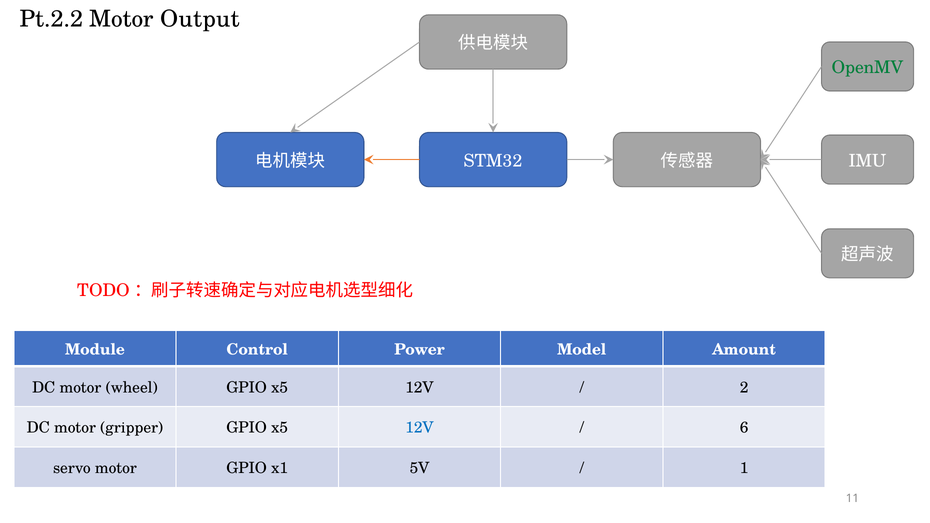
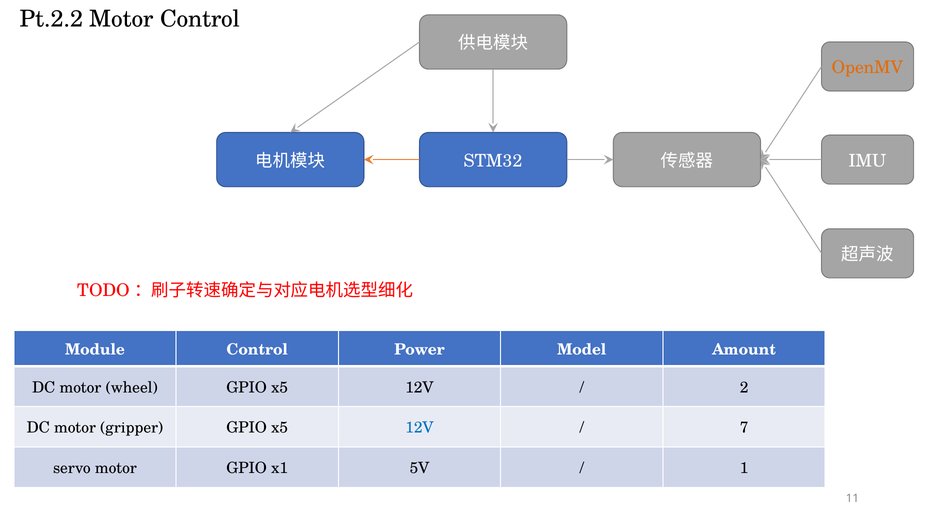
Motor Output: Output -> Control
OpenMV colour: green -> orange
6: 6 -> 7
